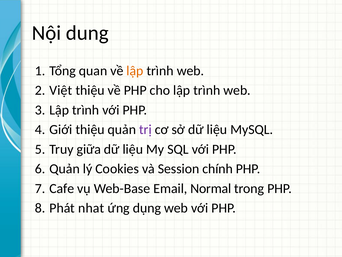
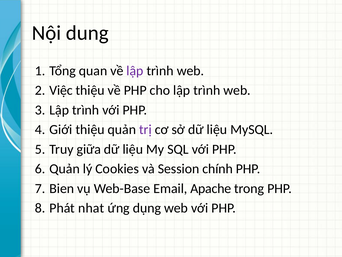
lập at (135, 71) colour: orange -> purple
Việt: Việt -> Việc
Cafe: Cafe -> Bien
Normal: Normal -> Apache
